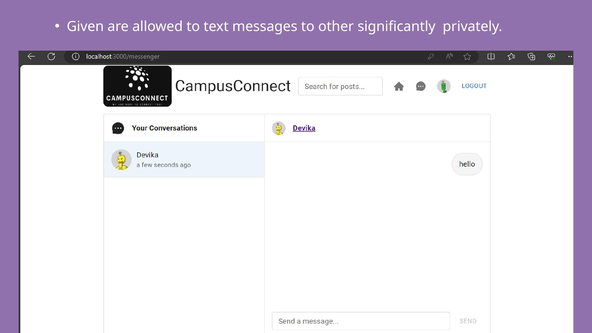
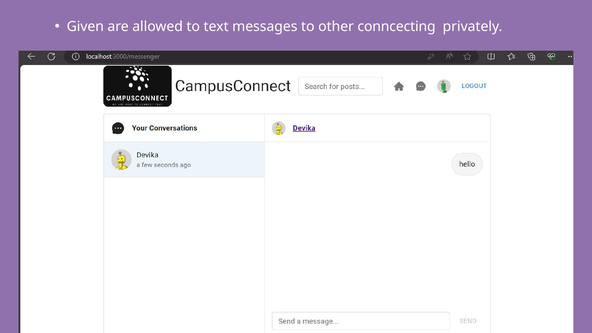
significantly: significantly -> conncecting
